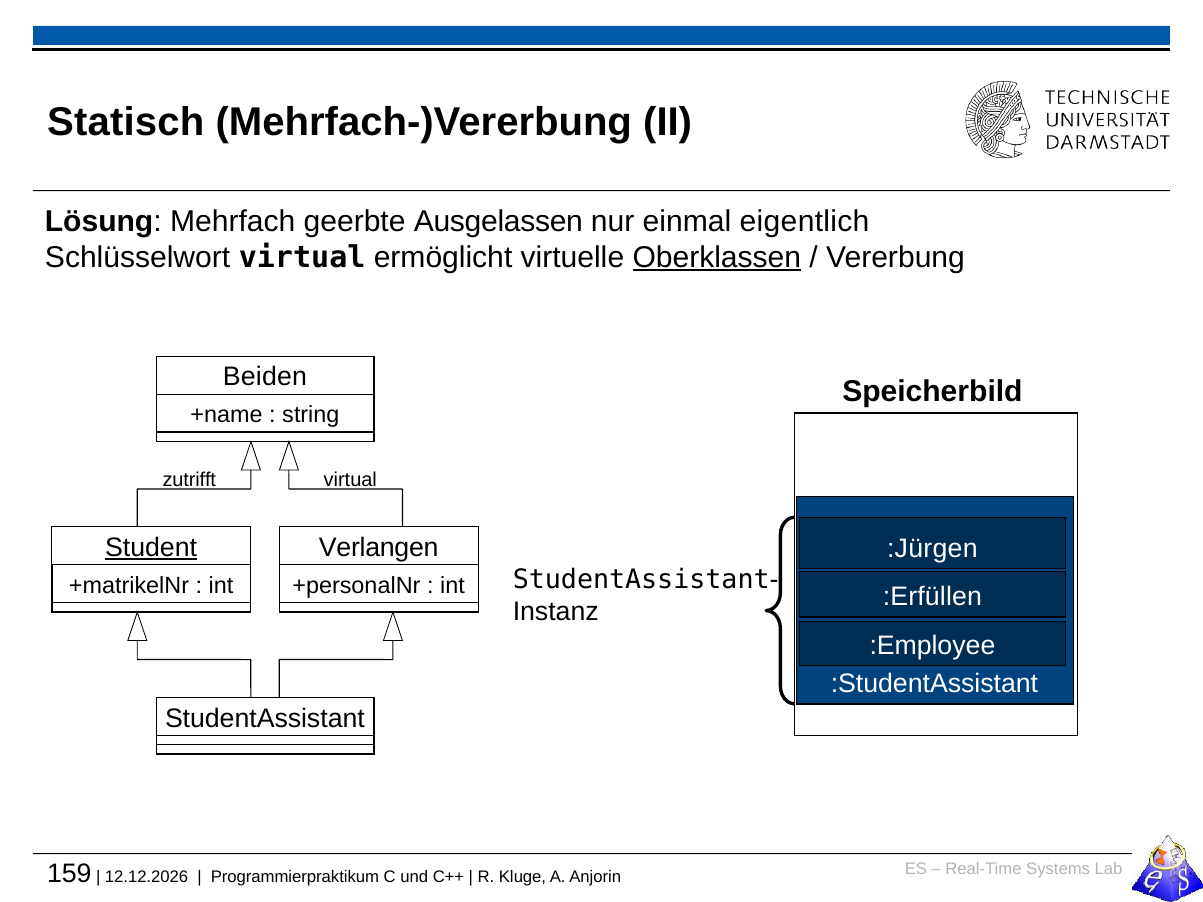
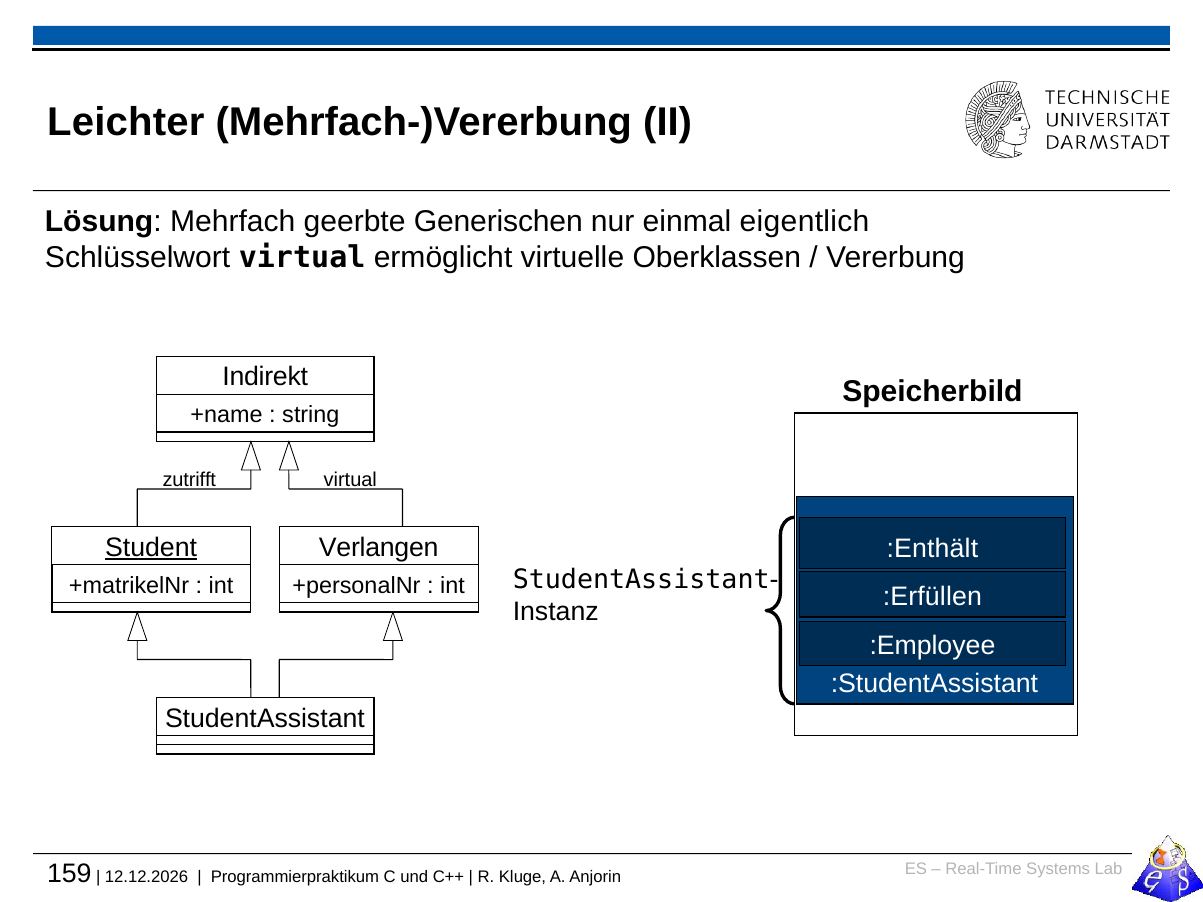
Statisch: Statisch -> Leichter
Ausgelassen: Ausgelassen -> Generischen
Oberklassen underline: present -> none
Beiden: Beiden -> Indirekt
:Jürgen: :Jürgen -> :Enthält
